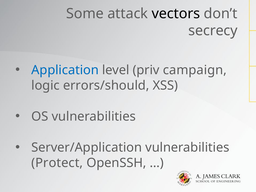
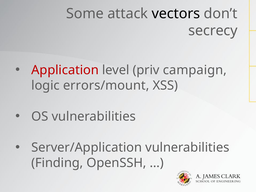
Application colour: blue -> red
errors/should: errors/should -> errors/mount
Protect: Protect -> Finding
